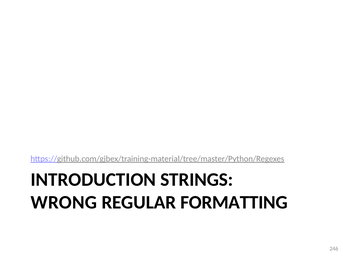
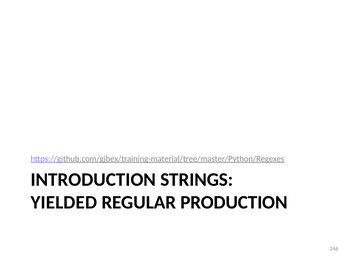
WRONG: WRONG -> YIELDED
FORMATTING: FORMATTING -> PRODUCTION
